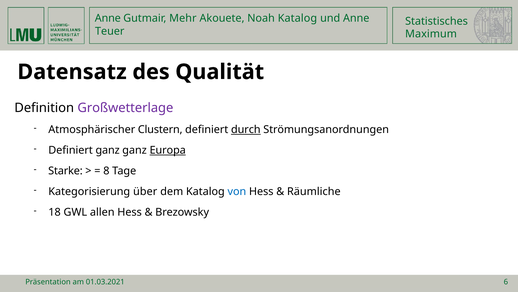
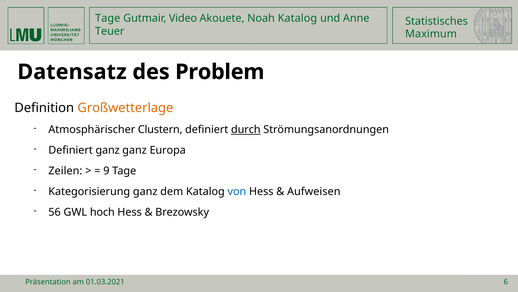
Anne at (108, 18): Anne -> Tage
Mehr: Mehr -> Video
Qualität: Qualität -> Problem
Großwetterlage colour: purple -> orange
Europa underline: present -> none
Starke: Starke -> Zeilen
8: 8 -> 9
Kategorisierung über: über -> ganz
Räumliche: Räumliche -> Aufweisen
18: 18 -> 56
allen: allen -> hoch
